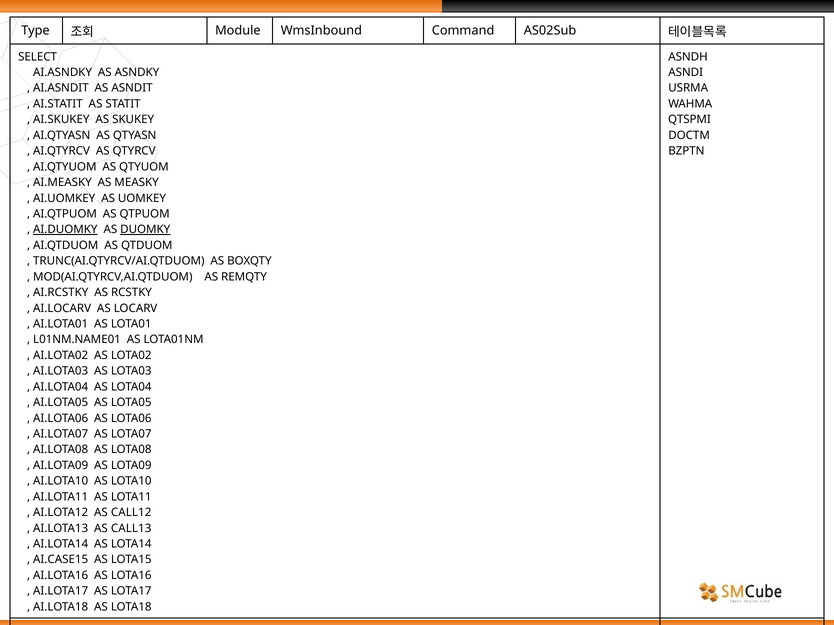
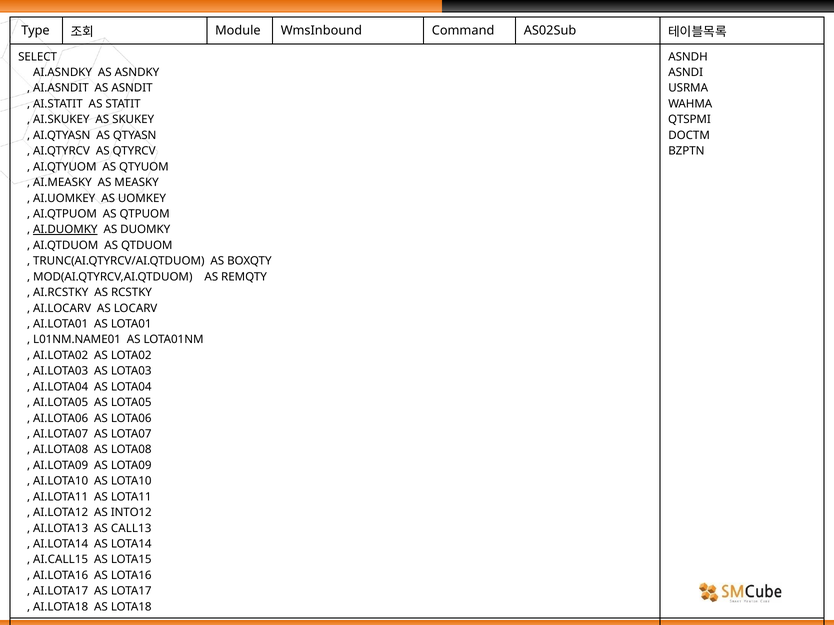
DUOMKY underline: present -> none
CALL12: CALL12 -> INTO12
AI.CASE15: AI.CASE15 -> AI.CALL15
